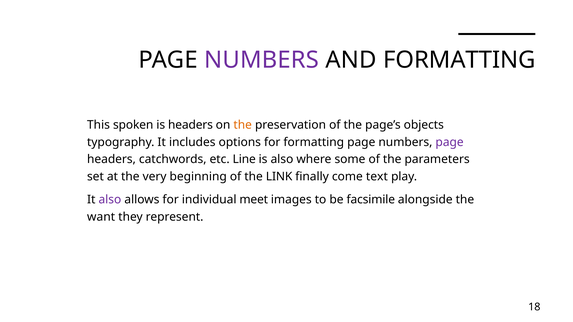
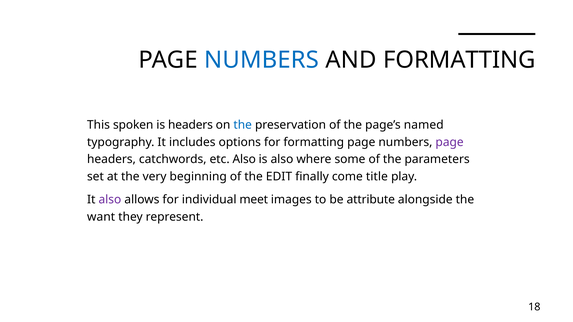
NUMBERS at (262, 60) colour: purple -> blue
the at (243, 125) colour: orange -> blue
objects: objects -> named
etc Line: Line -> Also
LINK: LINK -> EDIT
text: text -> title
facsimile: facsimile -> attribute
